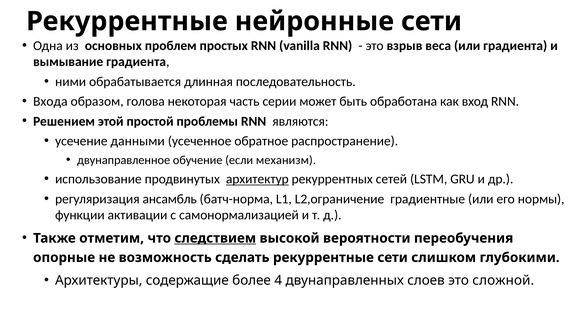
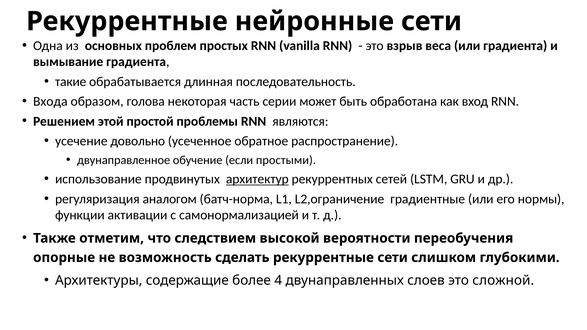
ними: ними -> такие
данными: данными -> довольно
механизм: механизм -> простыми
ансамбль: ансамбль -> аналогом
следствием underline: present -> none
